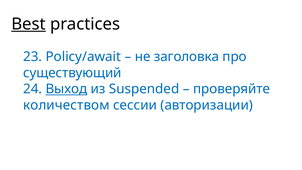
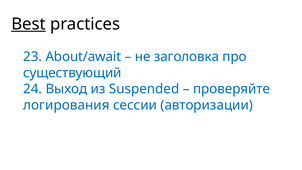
Policy/await: Policy/await -> About/await
Выход underline: present -> none
количеством: количеством -> логирования
